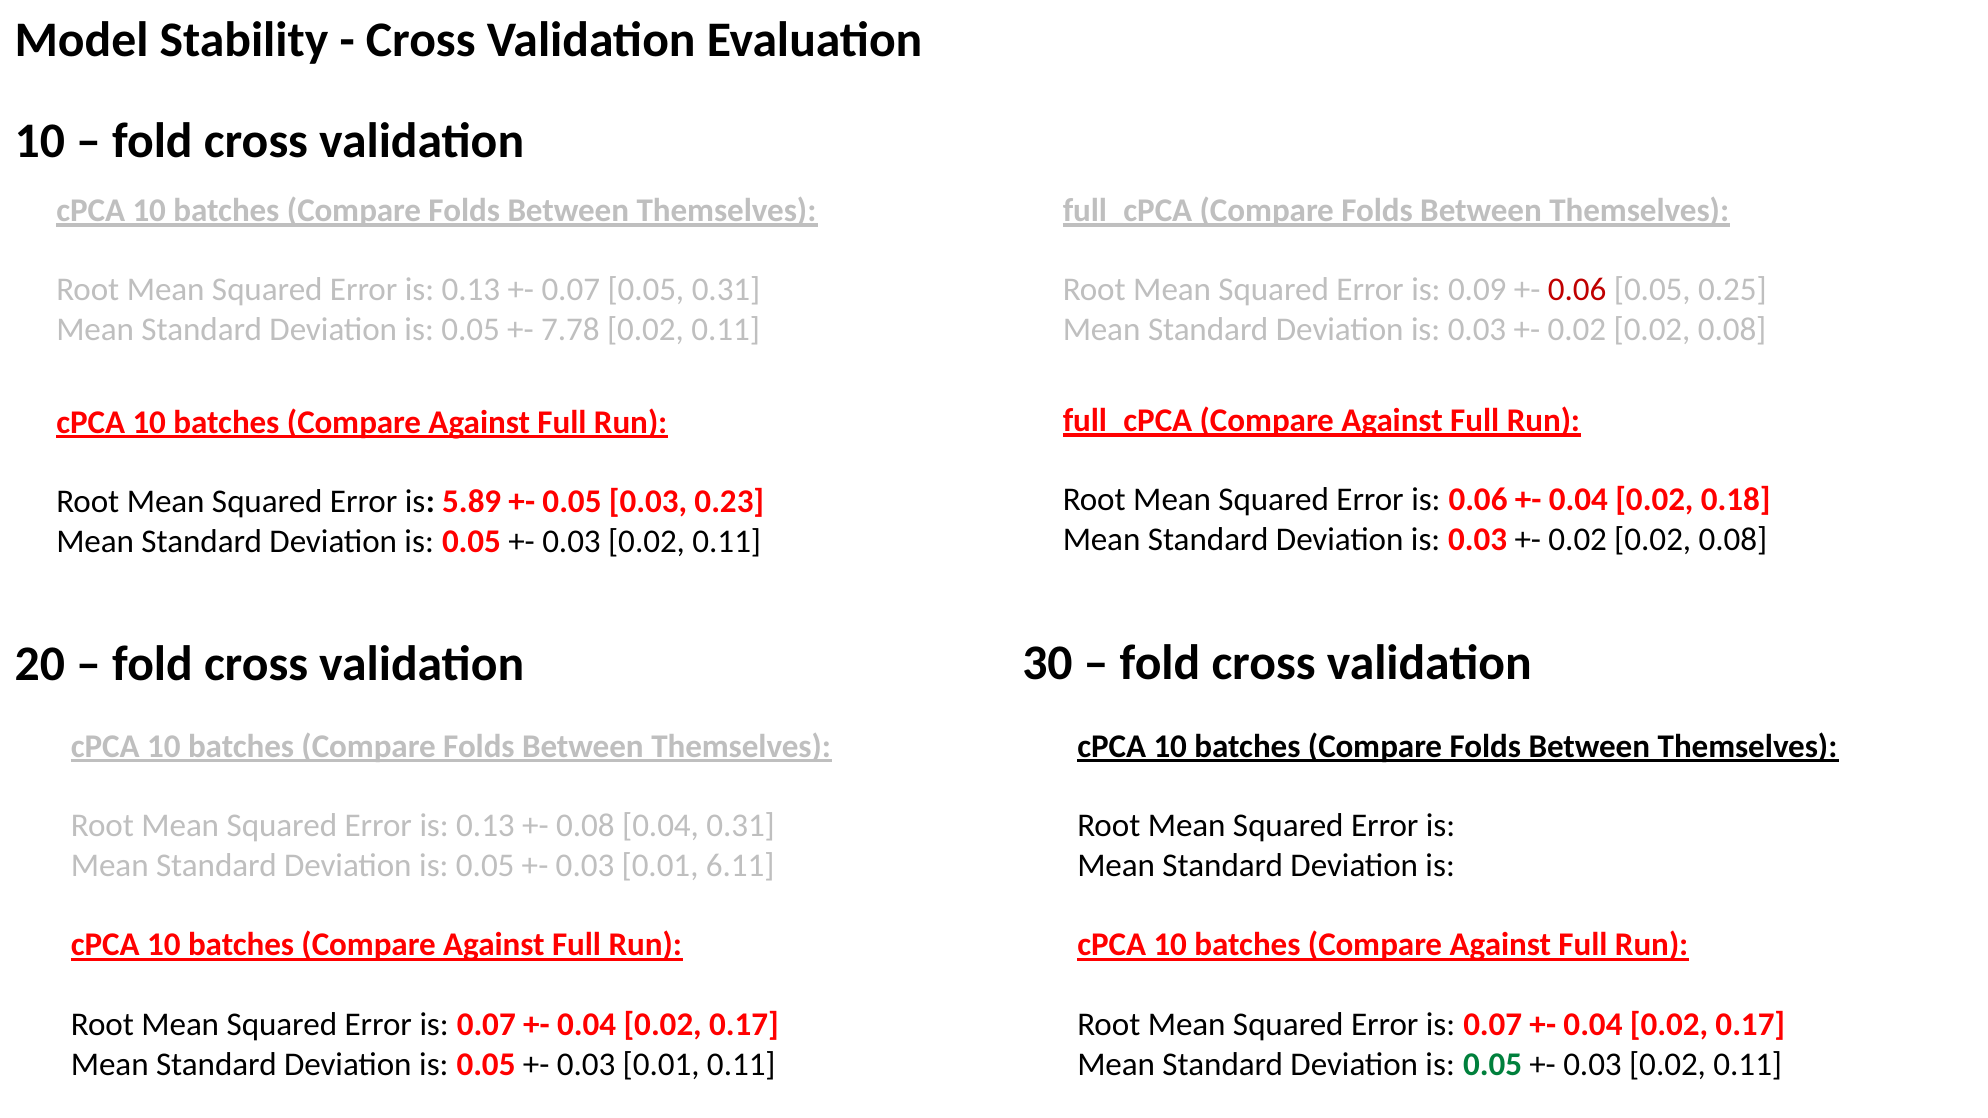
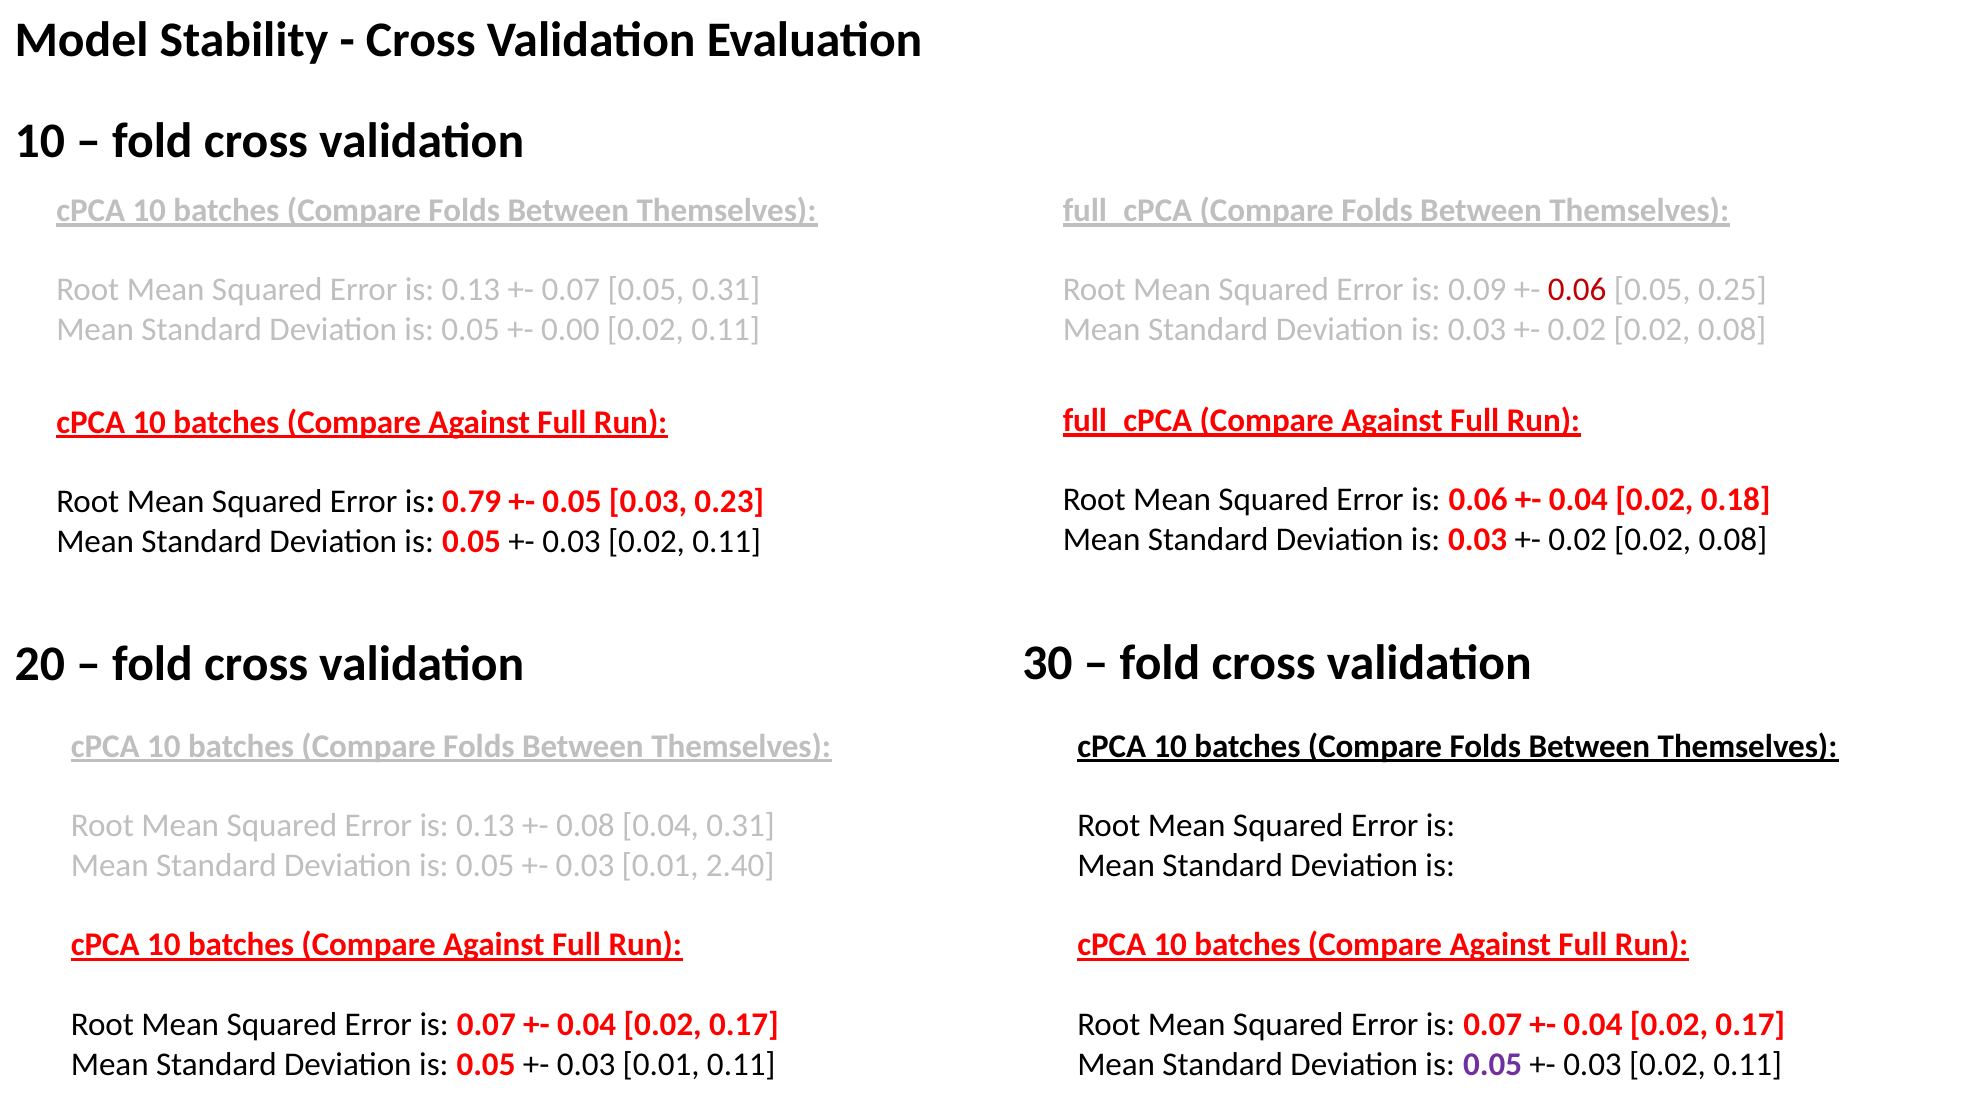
7.78: 7.78 -> 0.00
5.89: 5.89 -> 0.79
6.11: 6.11 -> 2.40
0.05 at (1493, 1064) colour: green -> purple
